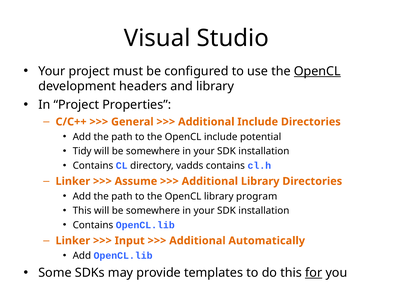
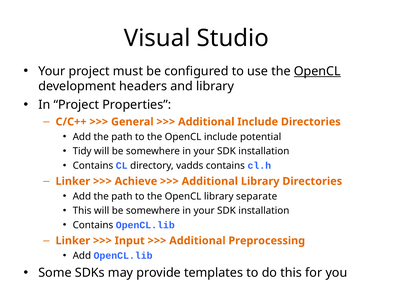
Assume: Assume -> Achieve
program: program -> separate
Automatically: Automatically -> Preprocessing
for underline: present -> none
